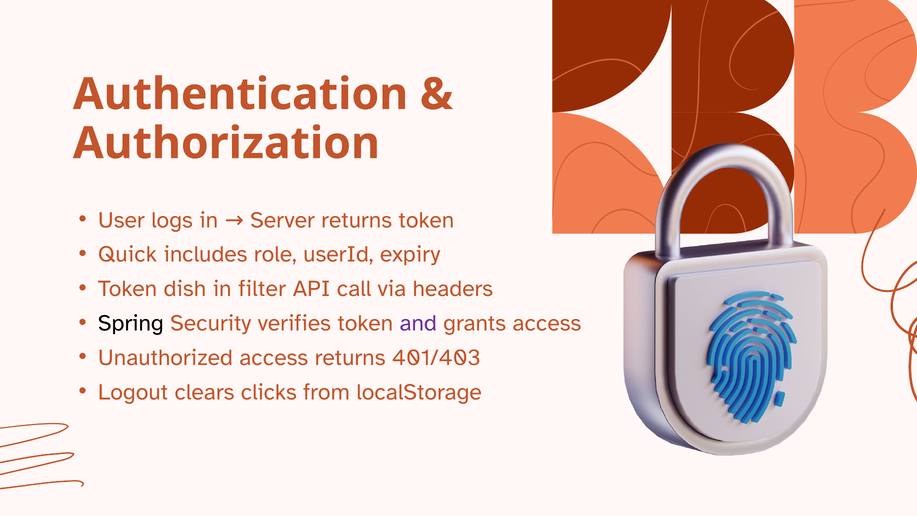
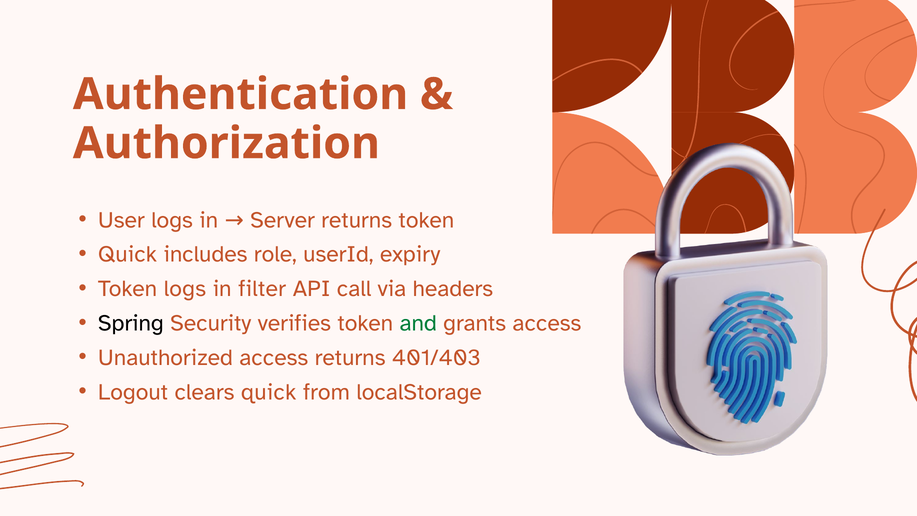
Token dish: dish -> logs
and colour: purple -> green
clears clicks: clicks -> quick
